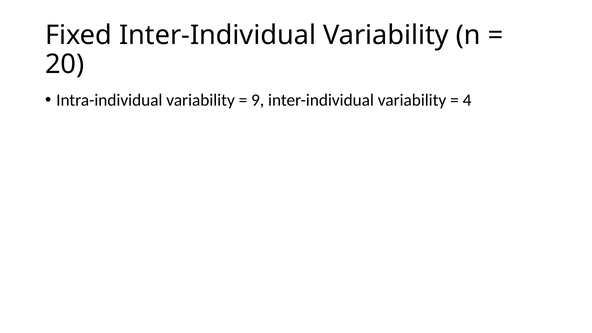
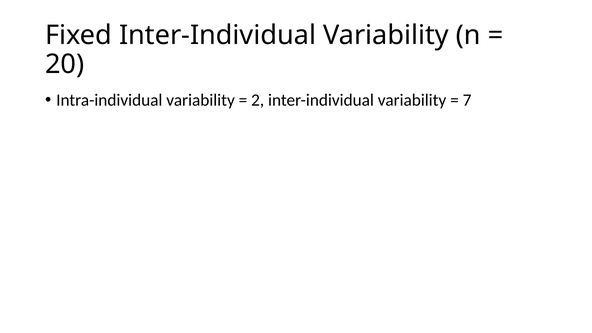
9: 9 -> 2
4: 4 -> 7
